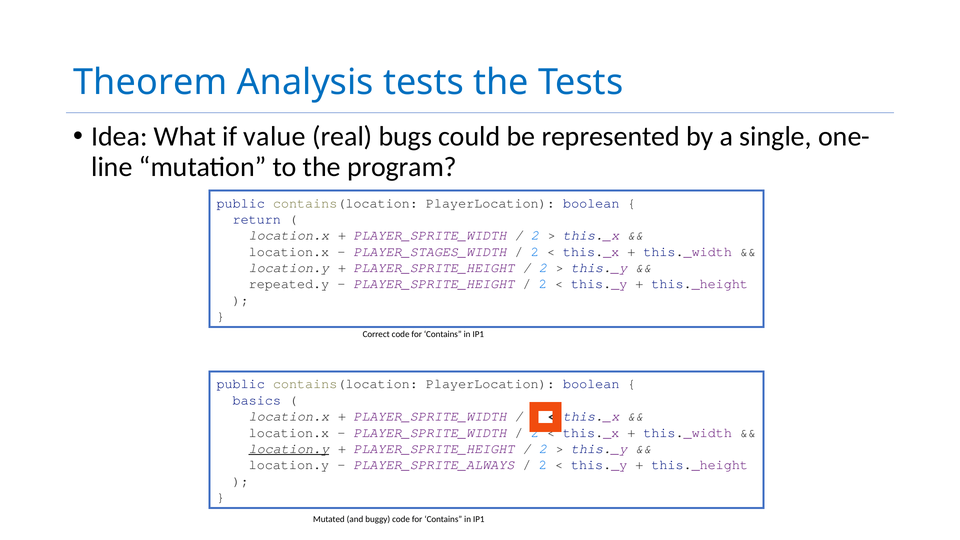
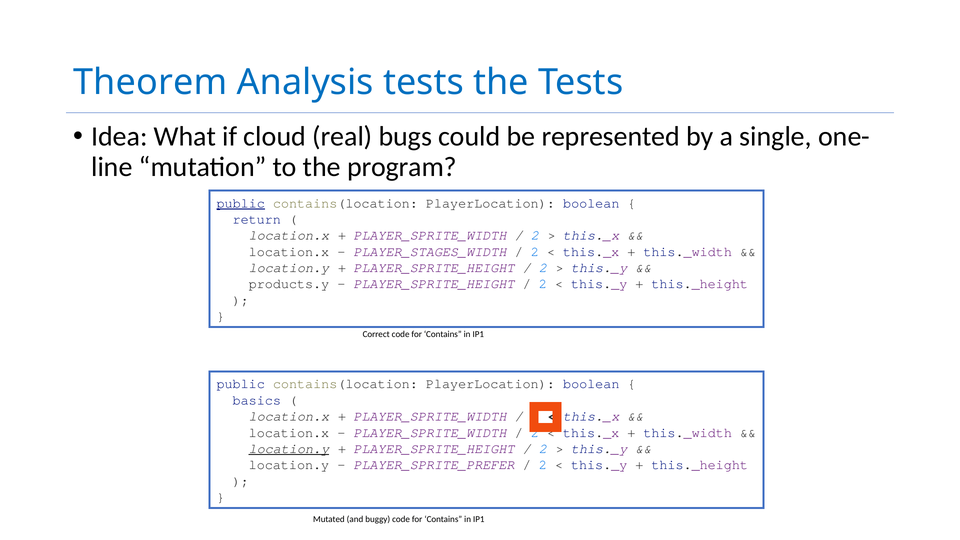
value: value -> cloud
public at (241, 203) underline: none -> present
repeated.y: repeated.y -> products.y
PLAYER_SPRITE_ALWAYS: PLAYER_SPRITE_ALWAYS -> PLAYER_SPRITE_PREFER
